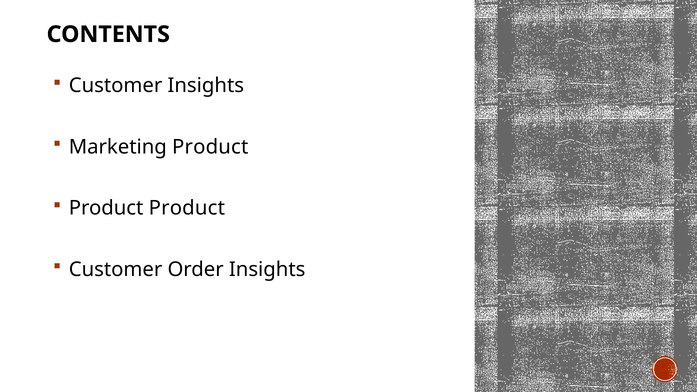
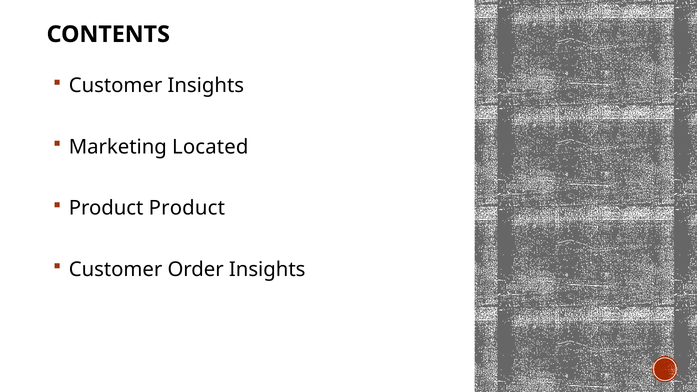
Marketing Product: Product -> Located
